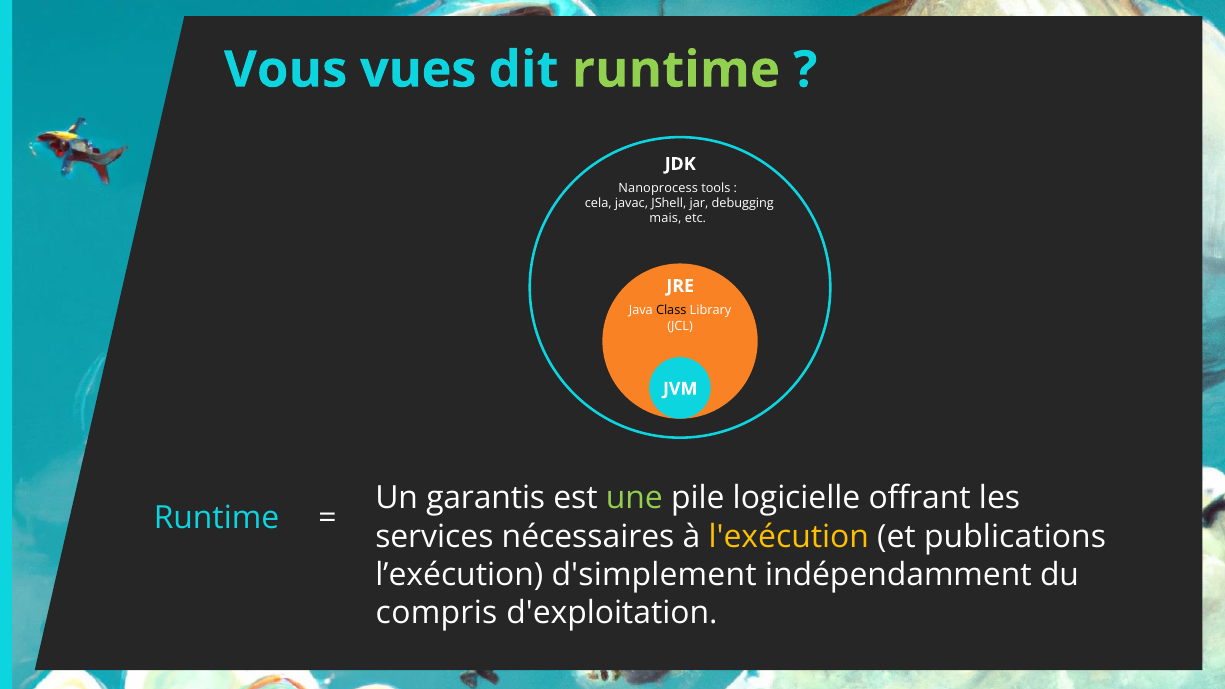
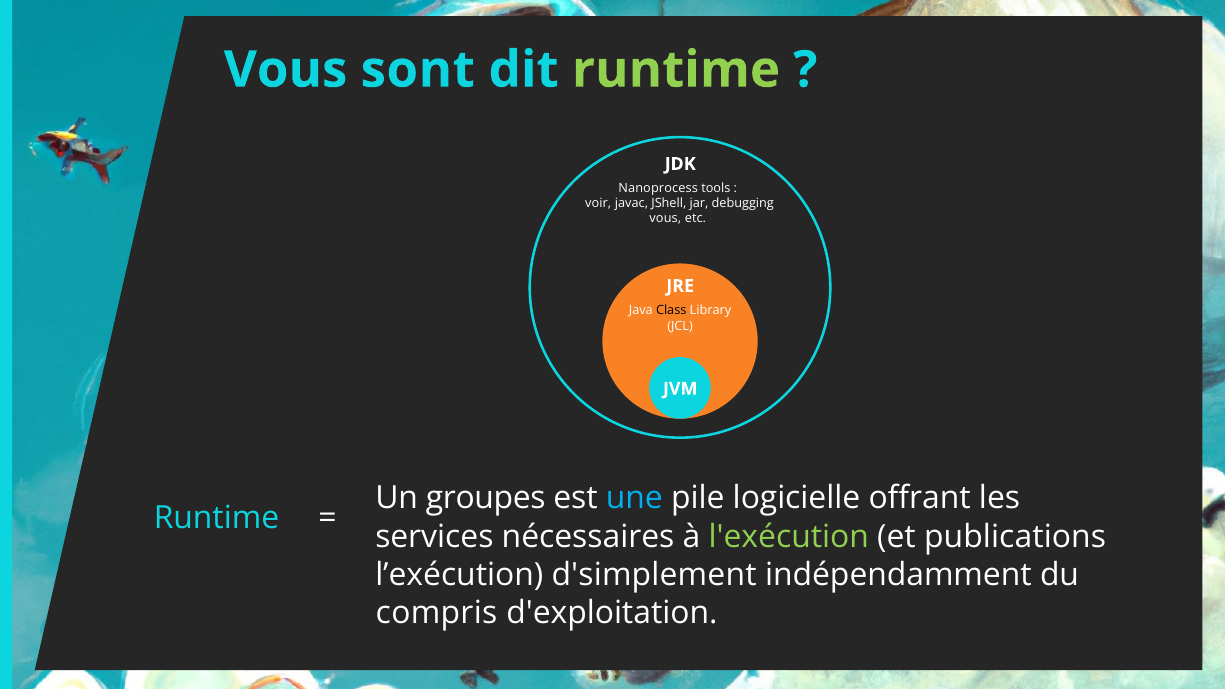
vues: vues -> sont
cela: cela -> voir
mais at (665, 219): mais -> vous
garantis: garantis -> groupes
une colour: light green -> light blue
l'exécution colour: yellow -> light green
